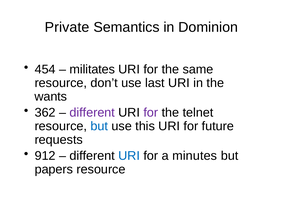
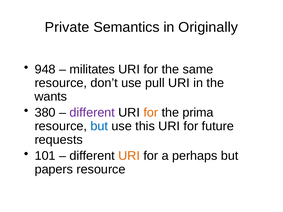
Dominion: Dominion -> Originally
454: 454 -> 948
last: last -> pull
362: 362 -> 380
for at (151, 113) colour: purple -> orange
telnet: telnet -> prima
912: 912 -> 101
URI at (129, 156) colour: blue -> orange
minutes: minutes -> perhaps
